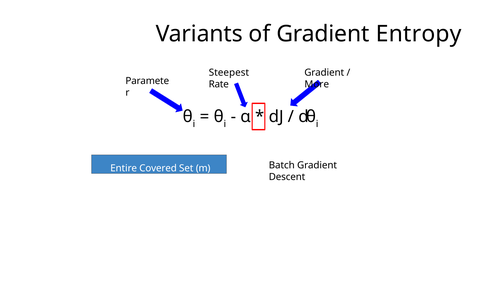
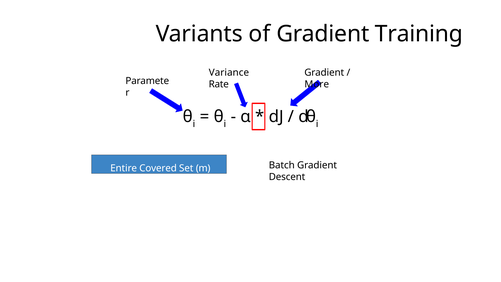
Entropy: Entropy -> Training
Steepest: Steepest -> Variance
